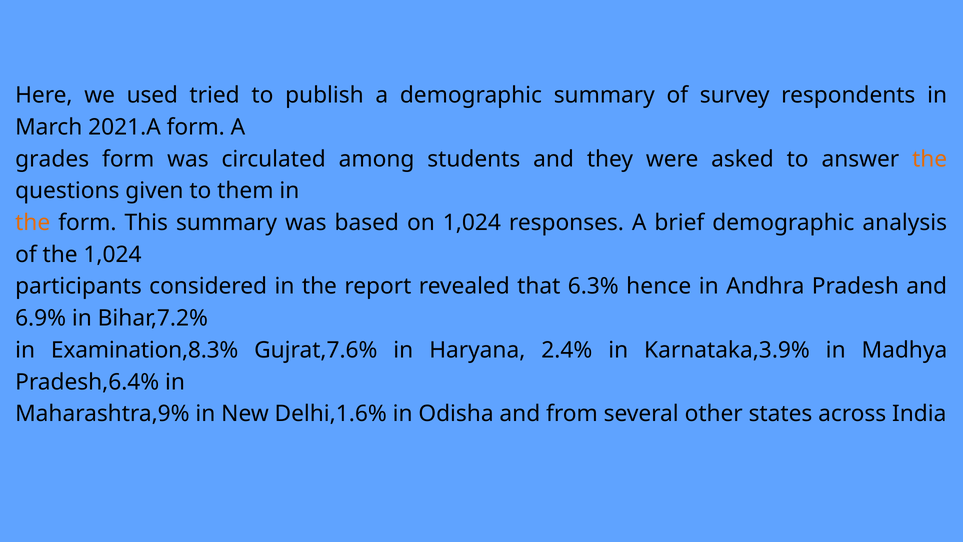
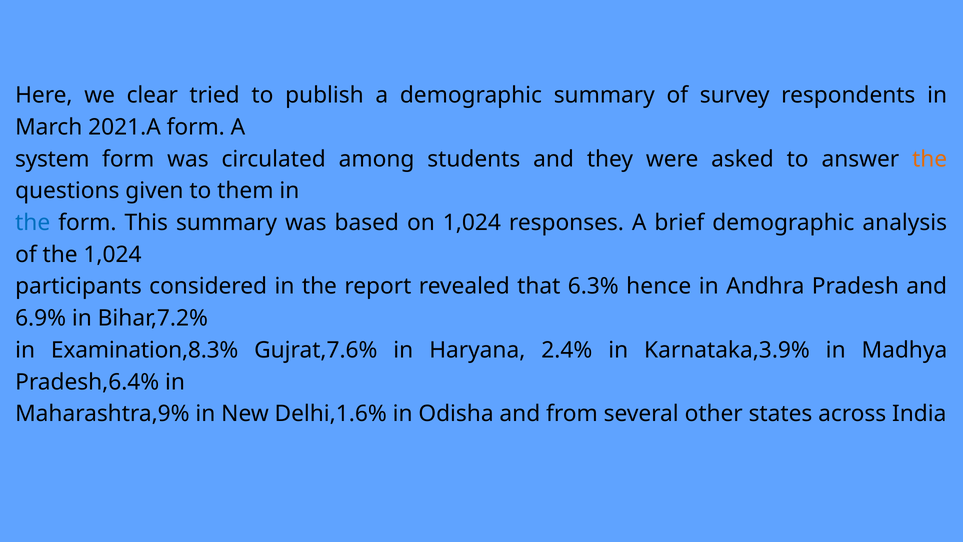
used: used -> clear
grades: grades -> system
the at (33, 223) colour: orange -> blue
